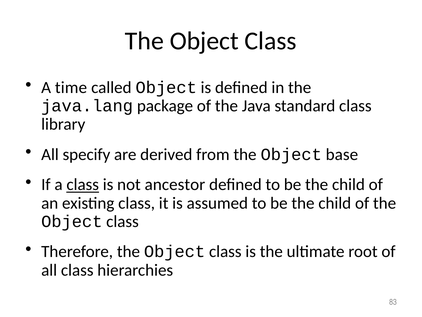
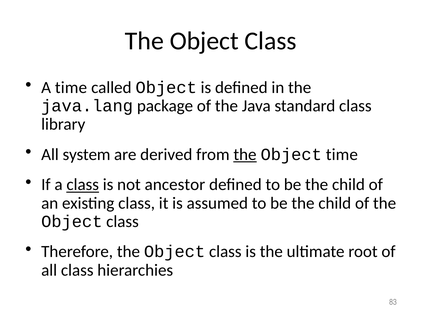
specify: specify -> system
the at (245, 154) underline: none -> present
Object base: base -> time
